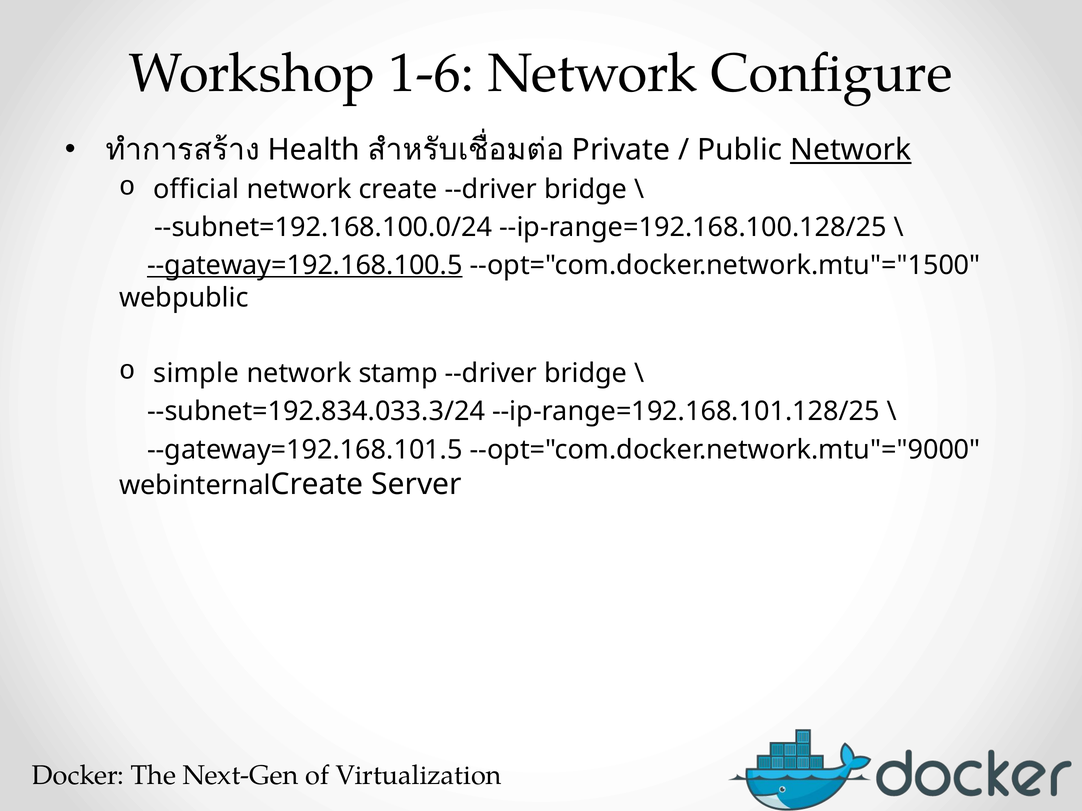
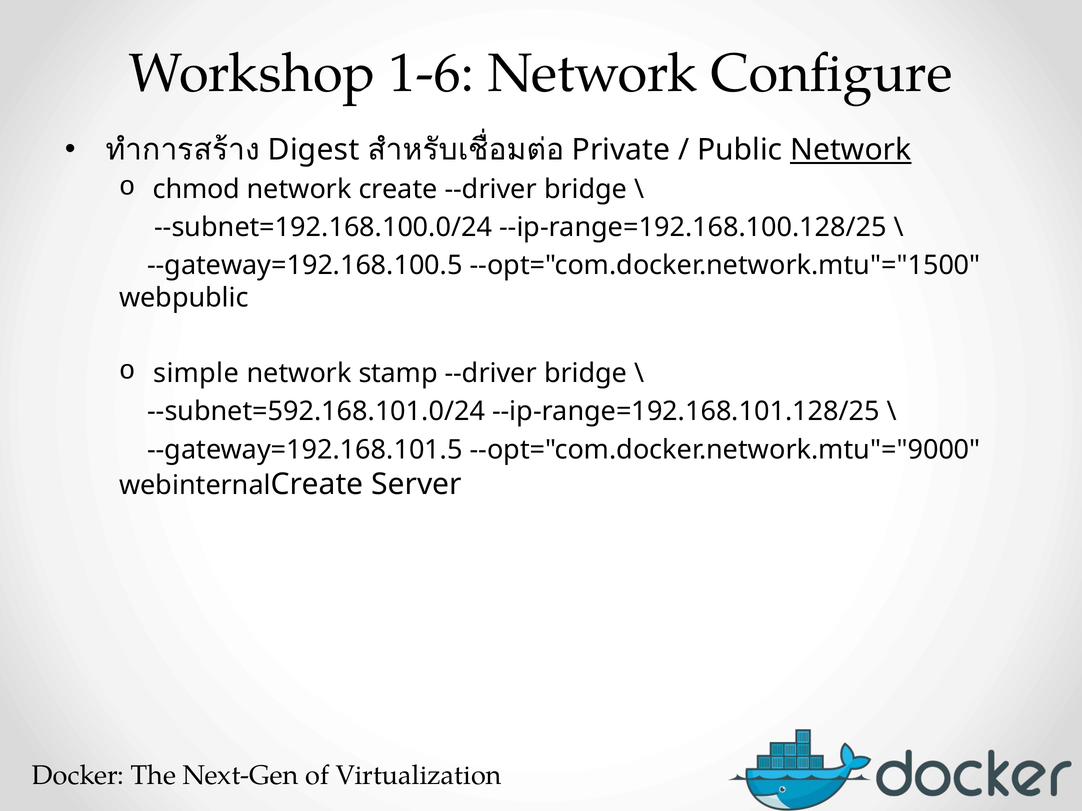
Health: Health -> Digest
official: official -> chmod
--gateway=192.168.100.5 underline: present -> none
--subnet=192.834.033.3/24: --subnet=192.834.033.3/24 -> --subnet=592.168.101.0/24
